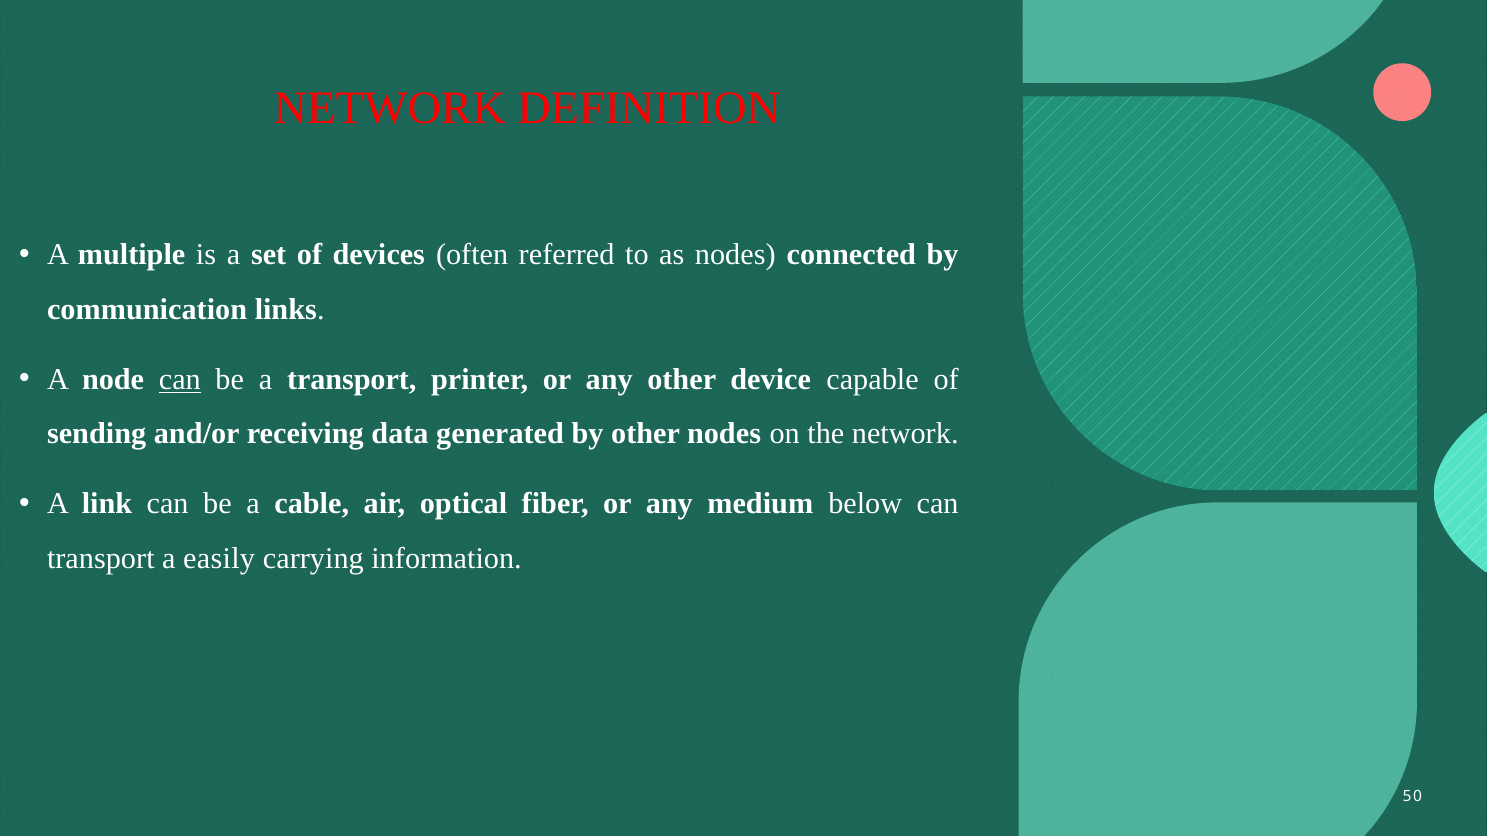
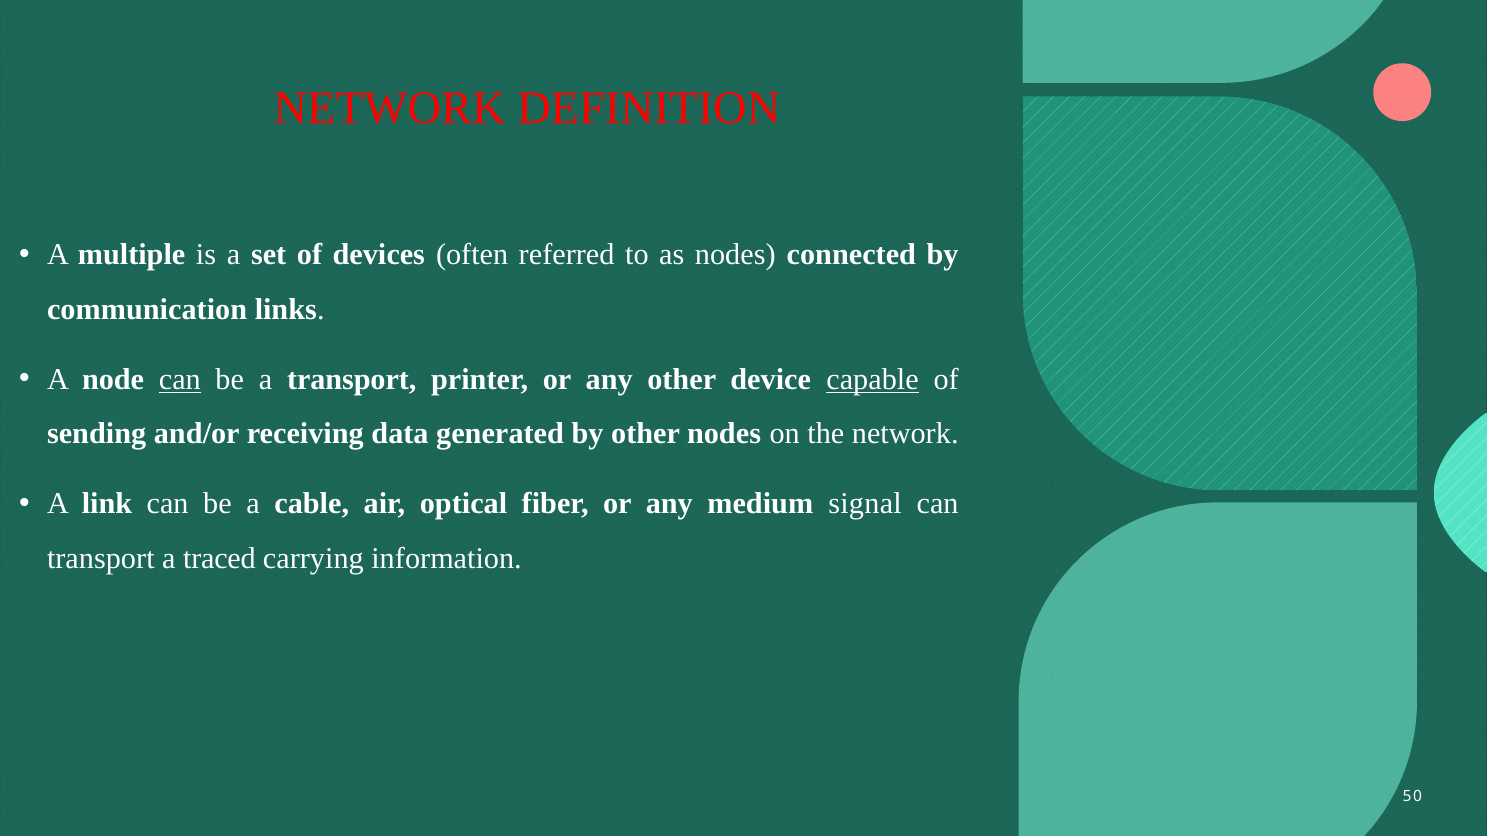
capable underline: none -> present
below: below -> signal
easily: easily -> traced
